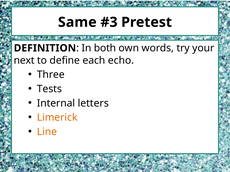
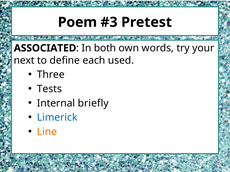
Same: Same -> Poem
DEFINITION: DEFINITION -> ASSOCIATED
echo: echo -> used
letters: letters -> briefly
Limerick colour: orange -> blue
